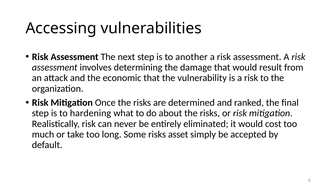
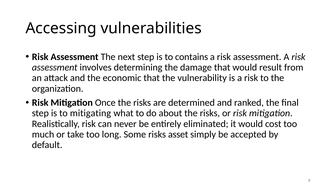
another: another -> contains
hardening: hardening -> mitigating
